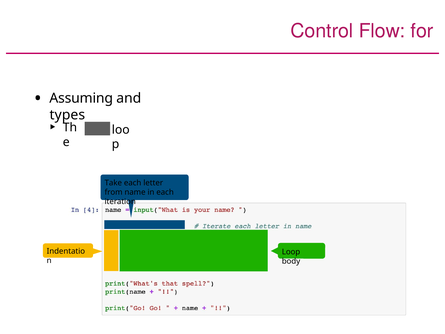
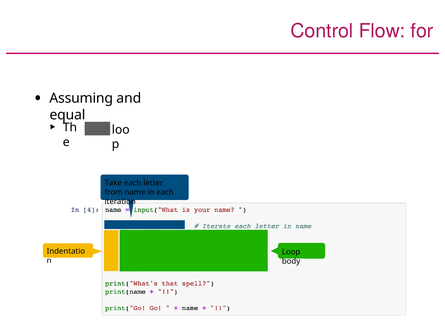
types: types -> equal
